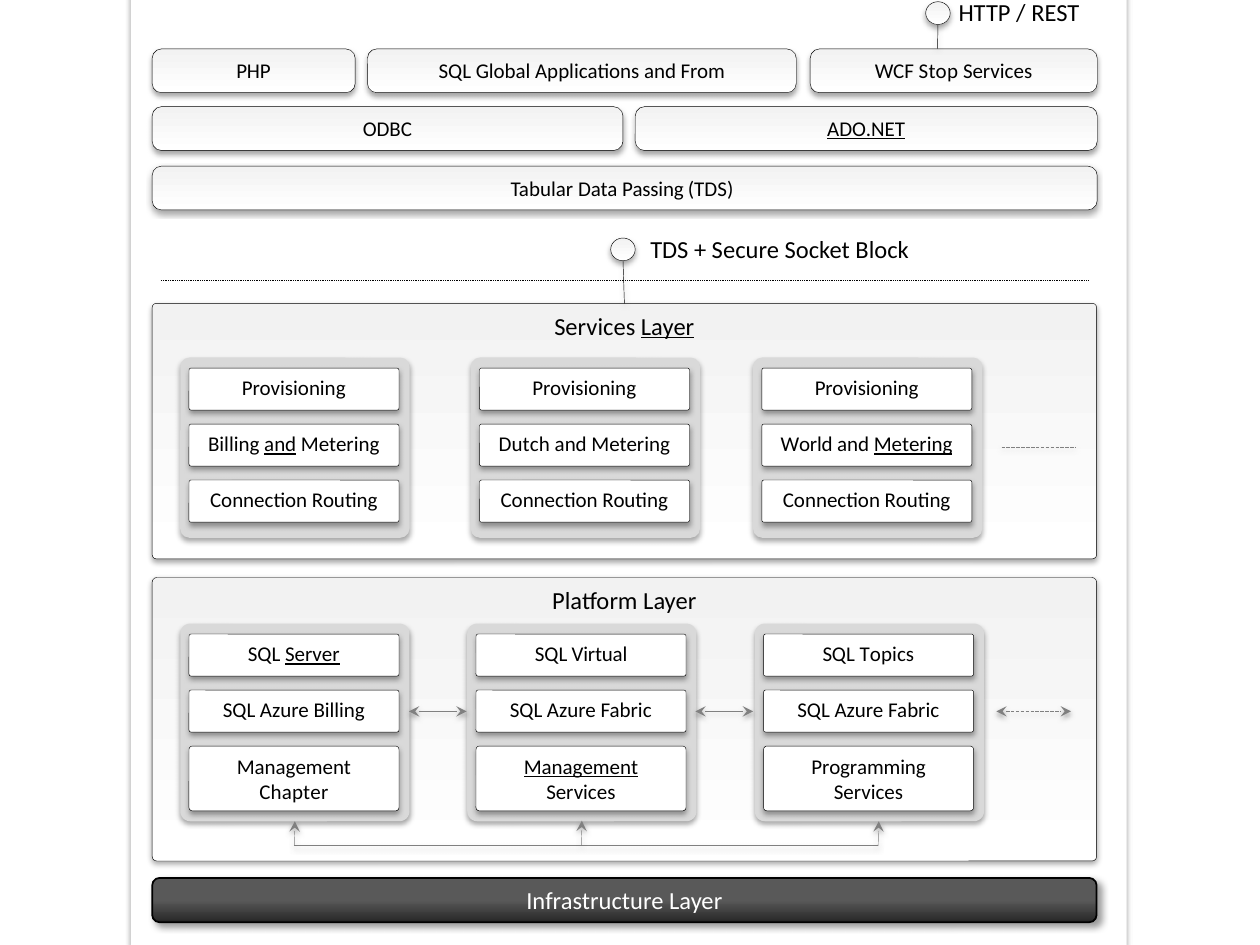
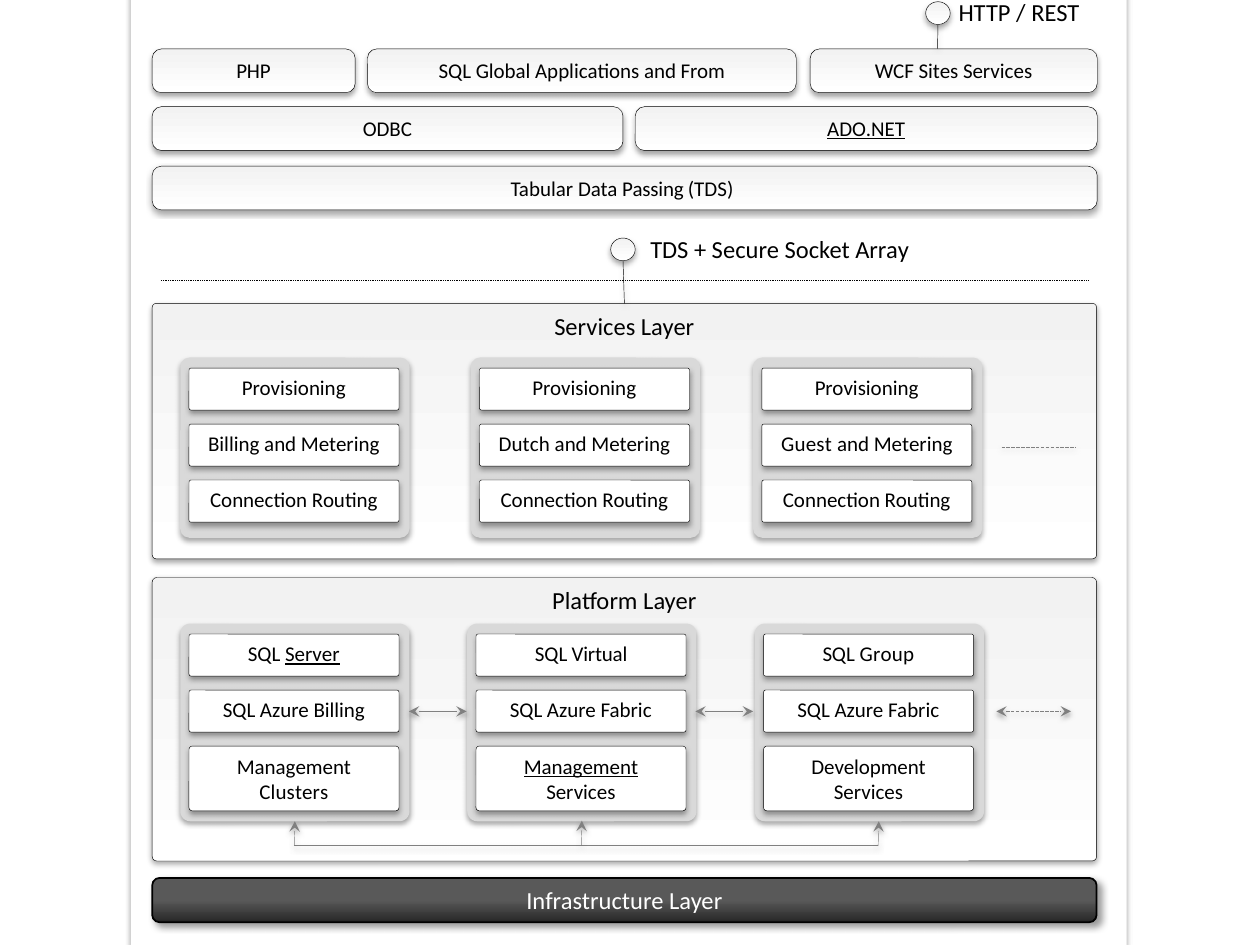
Stop: Stop -> Sites
Block: Block -> Array
Layer at (668, 327) underline: present -> none
and at (280, 445) underline: present -> none
World: World -> Guest
Metering at (913, 445) underline: present -> none
Topics: Topics -> Group
Programming: Programming -> Development
Chapter: Chapter -> Clusters
